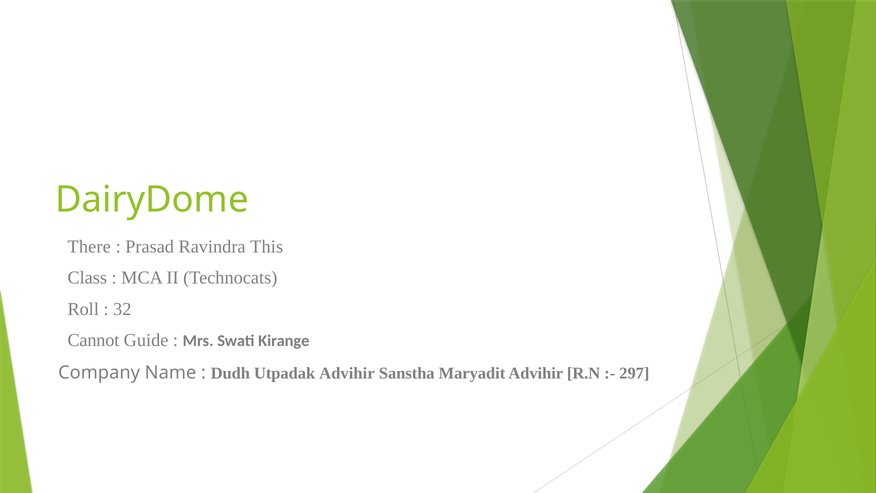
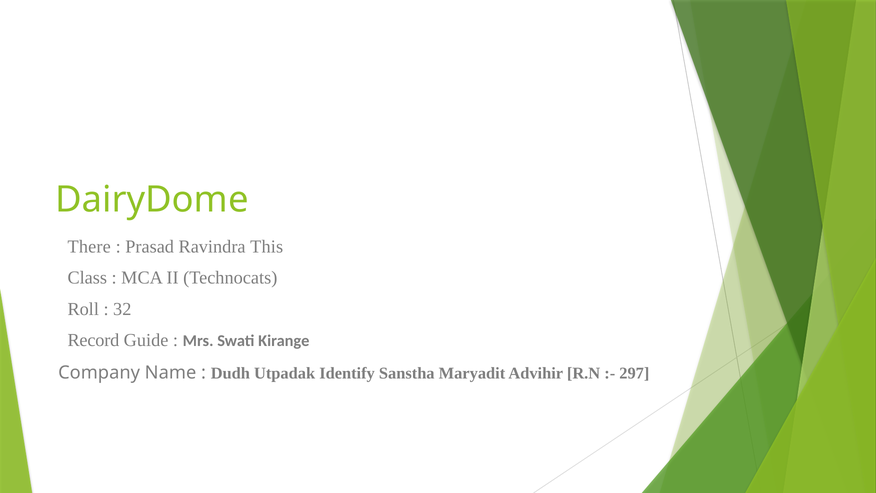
Cannot: Cannot -> Record
Utpadak Advihir: Advihir -> Identify
